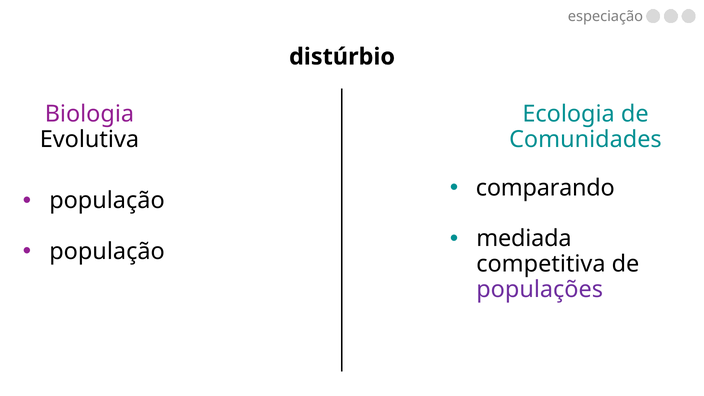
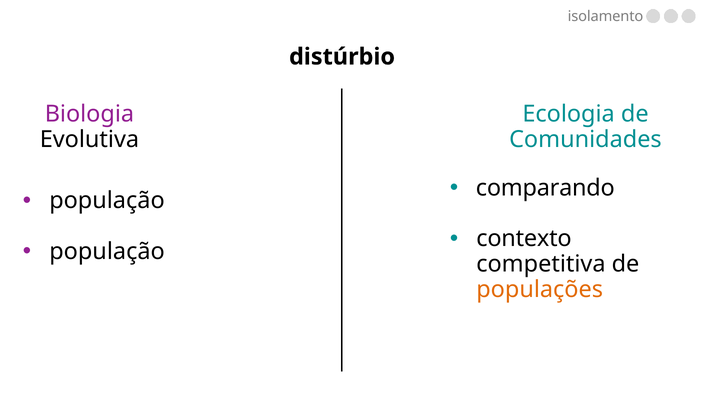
especiação: especiação -> isolamento
mediada: mediada -> contexto
populações colour: purple -> orange
